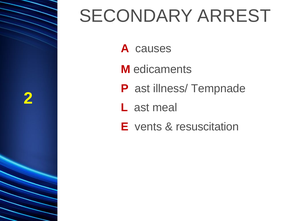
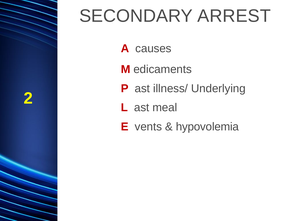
Tempnade: Tempnade -> Underlying
resuscitation: resuscitation -> hypovolemia
